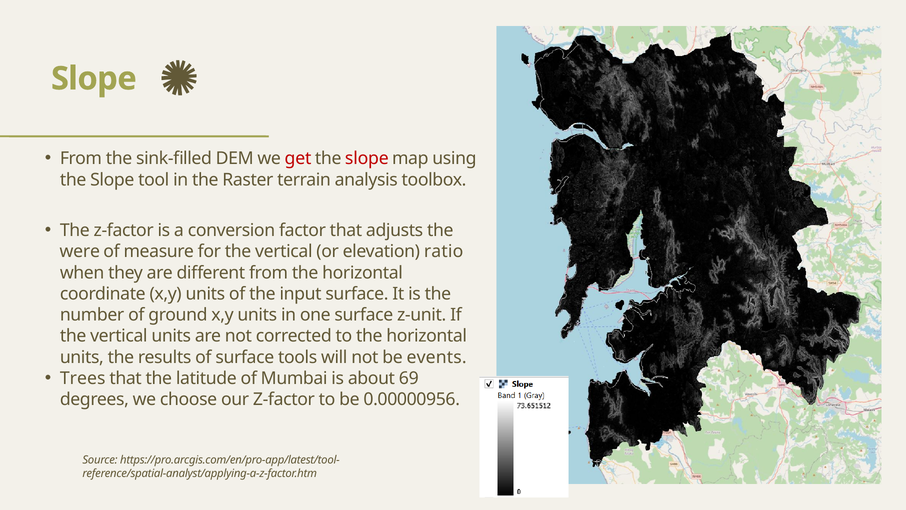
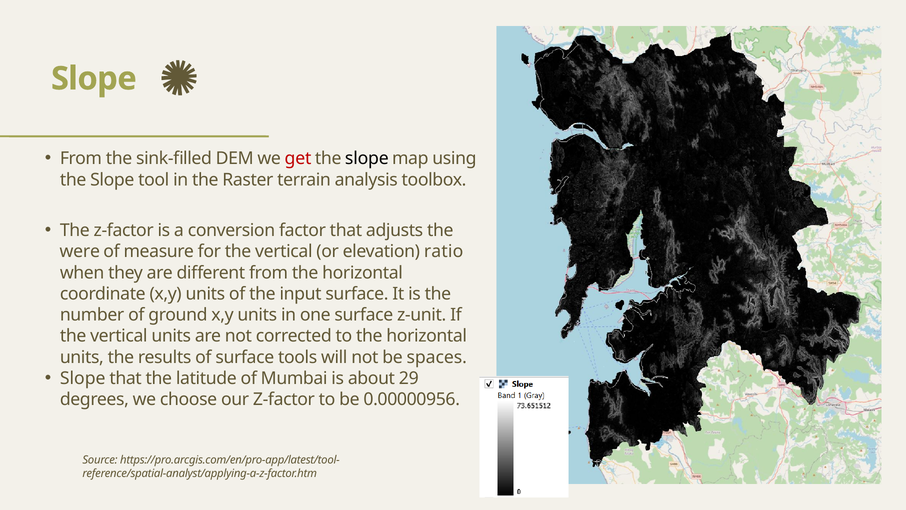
slope at (367, 158) colour: red -> black
events: events -> spaces
Trees at (83, 378): Trees -> Slope
69: 69 -> 29
